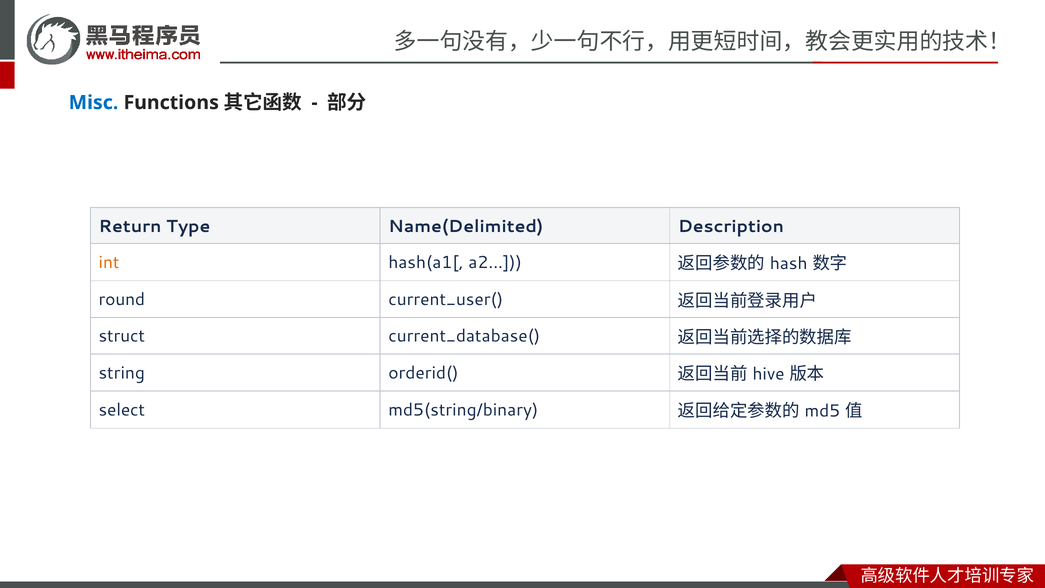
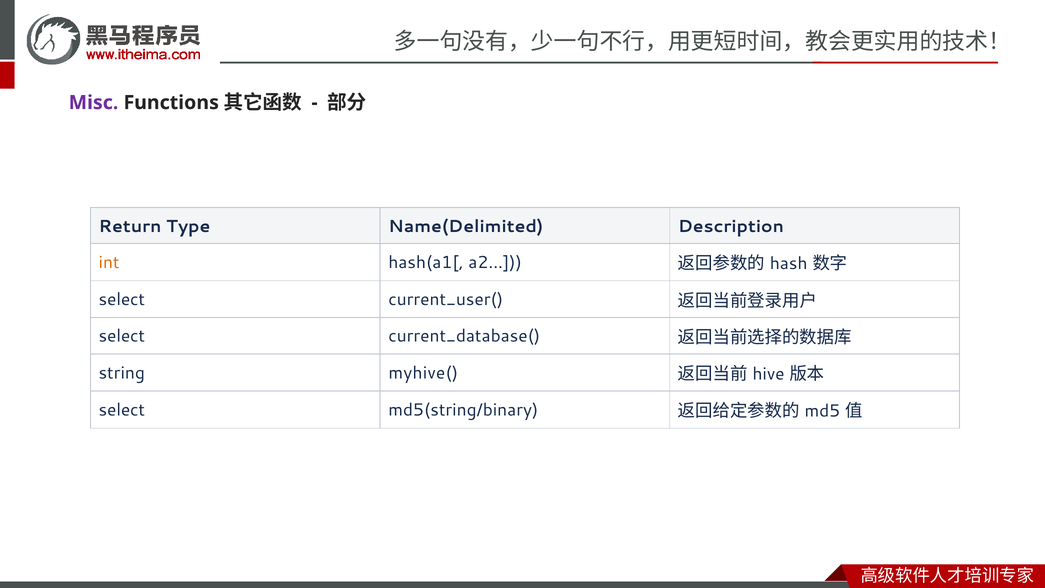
Misc colour: blue -> purple
round at (122, 300): round -> select
struct at (122, 336): struct -> select
orderid(: orderid( -> myhive(
